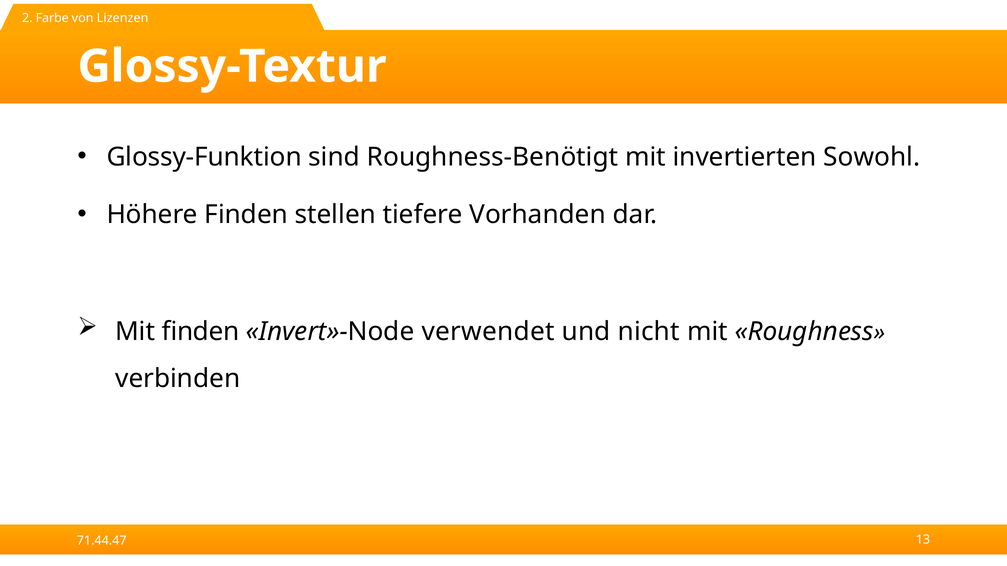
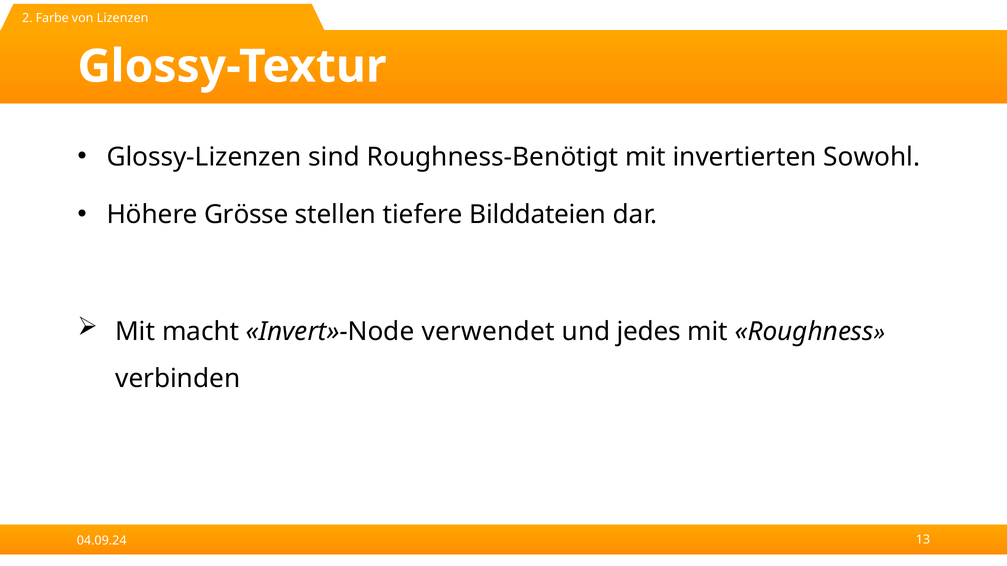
Glossy-Funktion: Glossy-Funktion -> Glossy-Lizenzen
Höhere Finden: Finden -> Grösse
Vorhanden: Vorhanden -> Bilddateien
Mit finden: finden -> macht
nicht: nicht -> jedes
71.44.47: 71.44.47 -> 04.09.24
